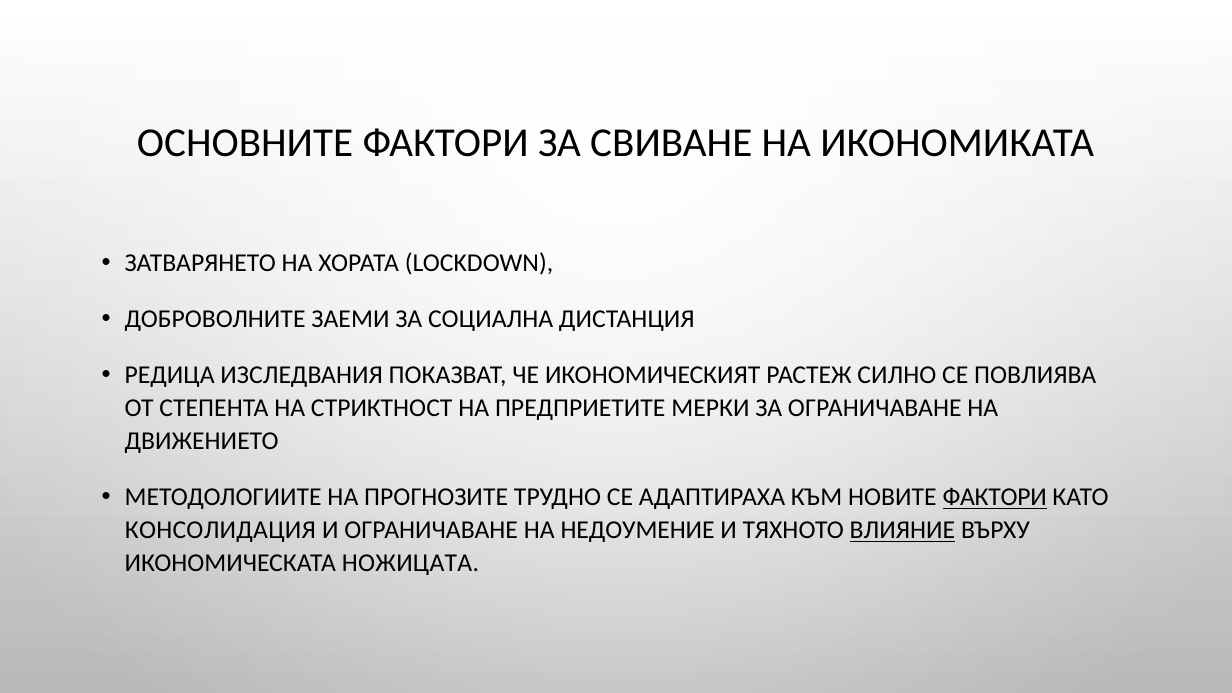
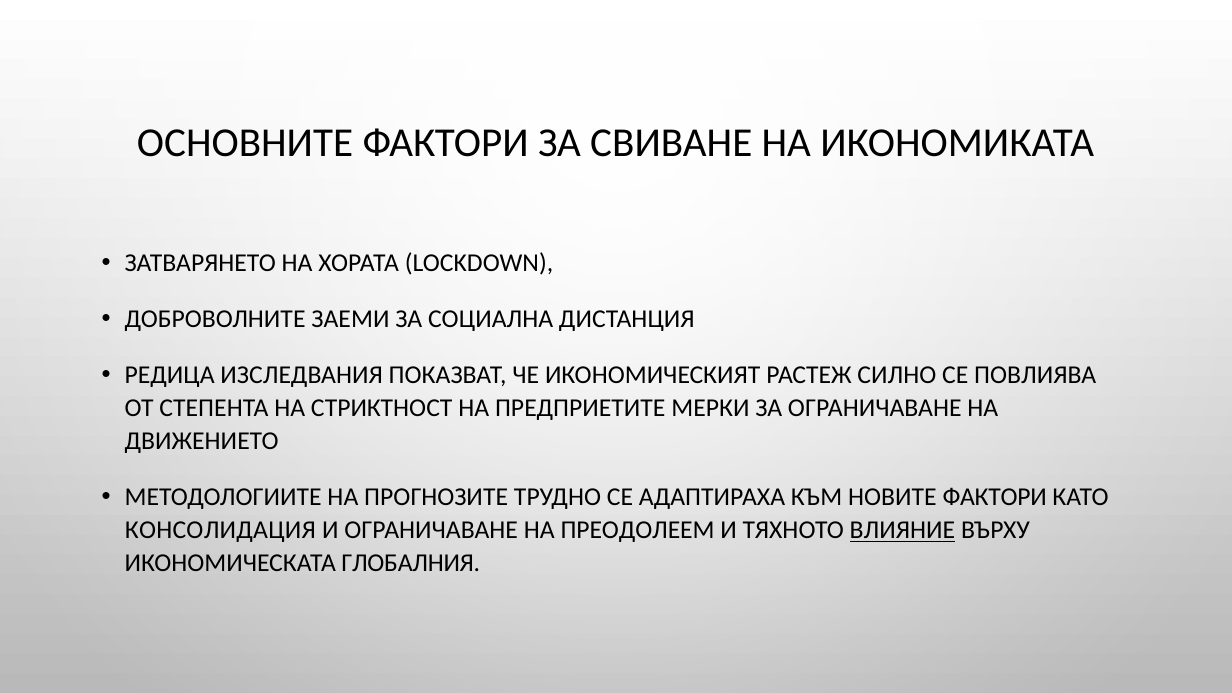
ФАКТОРИ at (995, 497) underline: present -> none
НЕДОУМЕНИЕ: НЕДОУМЕНИЕ -> ПРЕОДОЛЕЕМ
НОЖИЦАТА: НОЖИЦАТА -> ГЛОБАЛНИЯ
